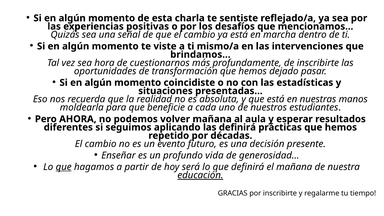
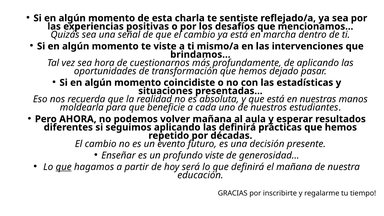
de inscribirte: inscribirte -> aplicando
profundo vida: vida -> viste
educación underline: present -> none
